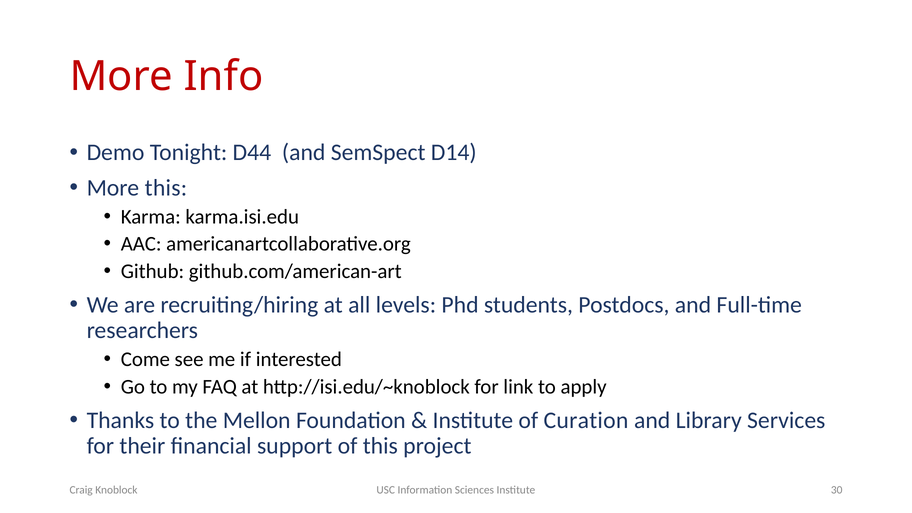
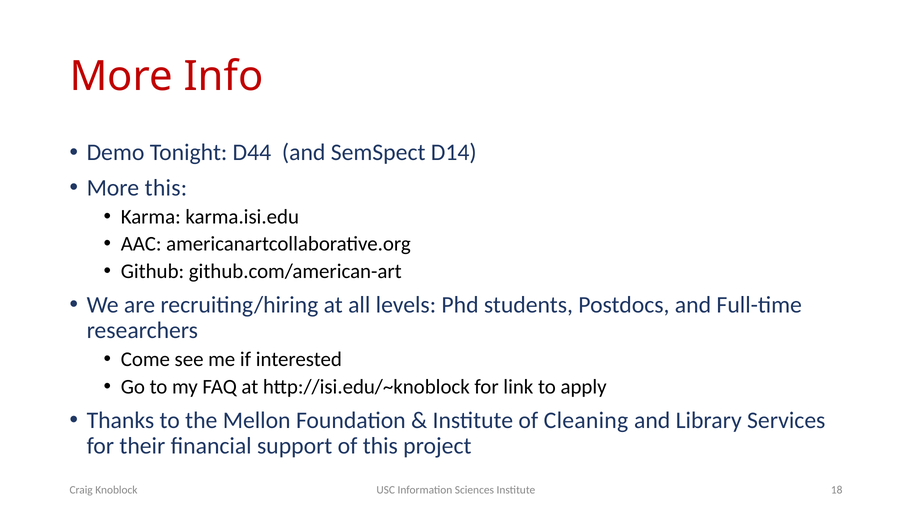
Curation: Curation -> Cleaning
30: 30 -> 18
